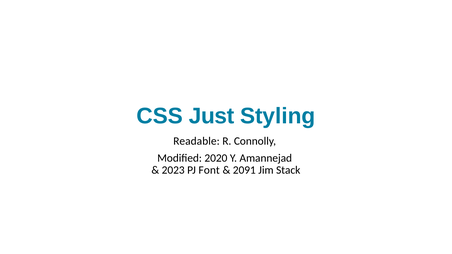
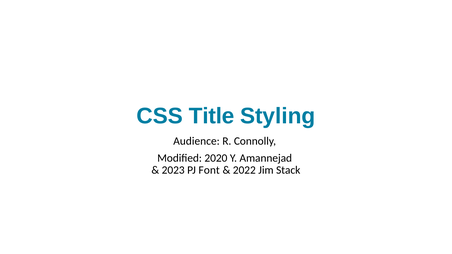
Just: Just -> Title
Readable: Readable -> Audience
2091: 2091 -> 2022
